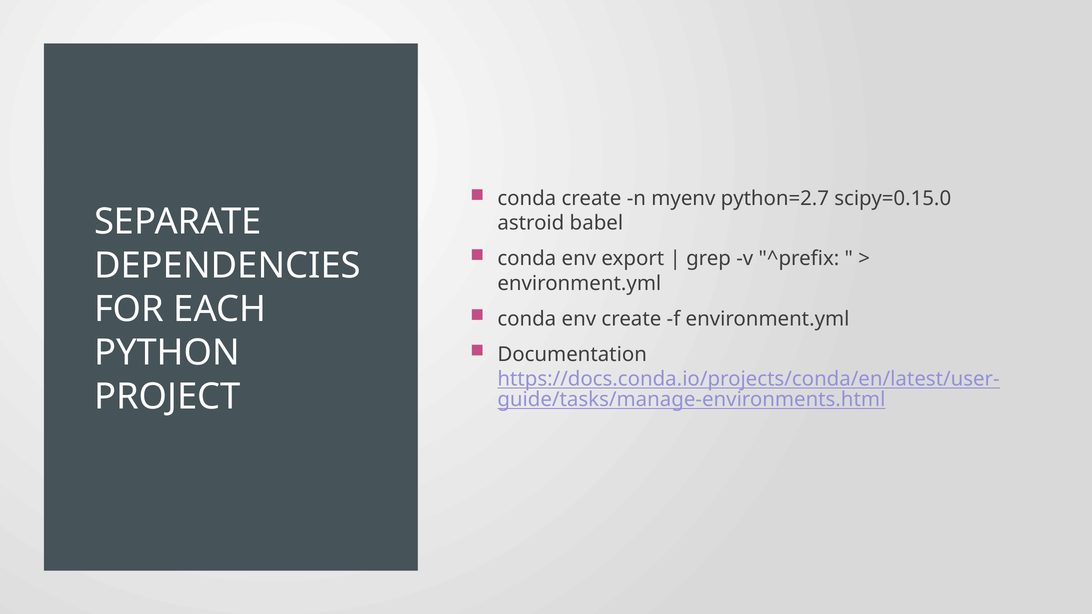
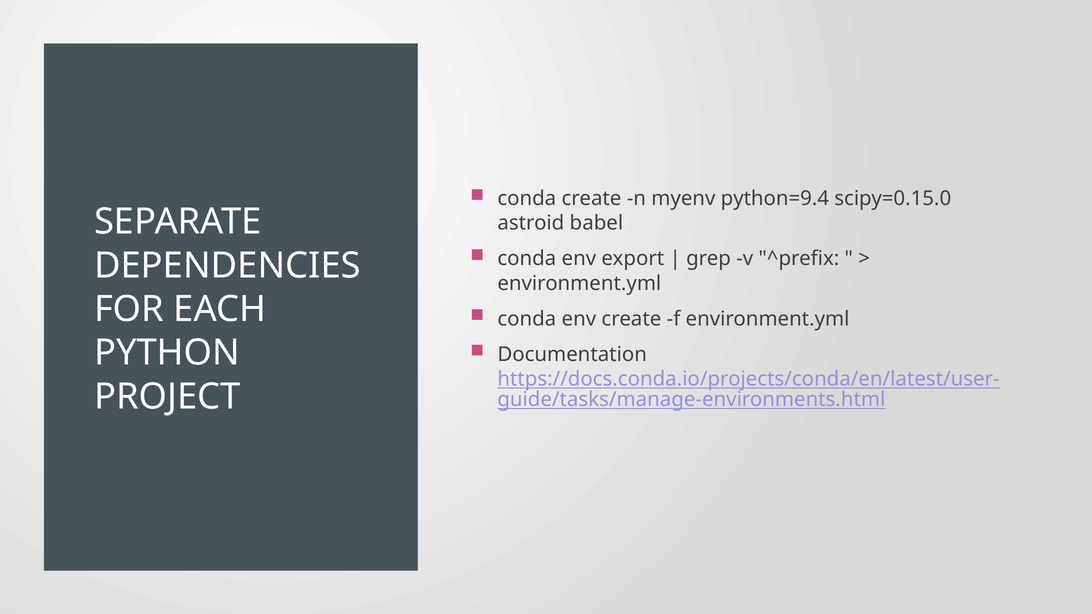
python=2.7: python=2.7 -> python=9.4
